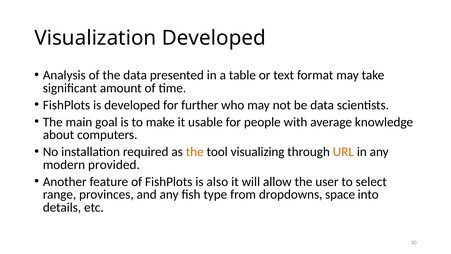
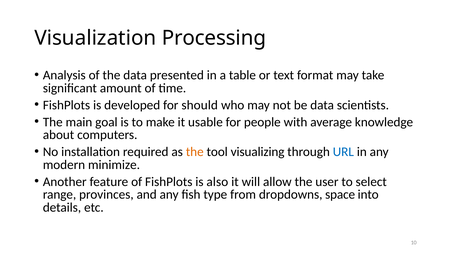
Visualization Developed: Developed -> Processing
further: further -> should
URL colour: orange -> blue
provided: provided -> minimize
